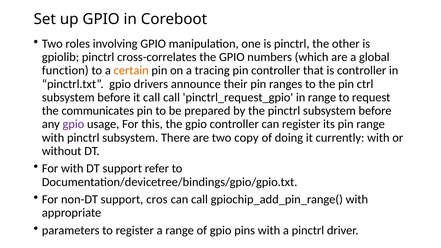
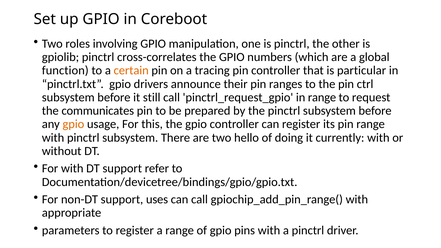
is controller: controller -> particular
it call: call -> still
gpio at (73, 124) colour: purple -> orange
copy: copy -> hello
cros: cros -> uses
